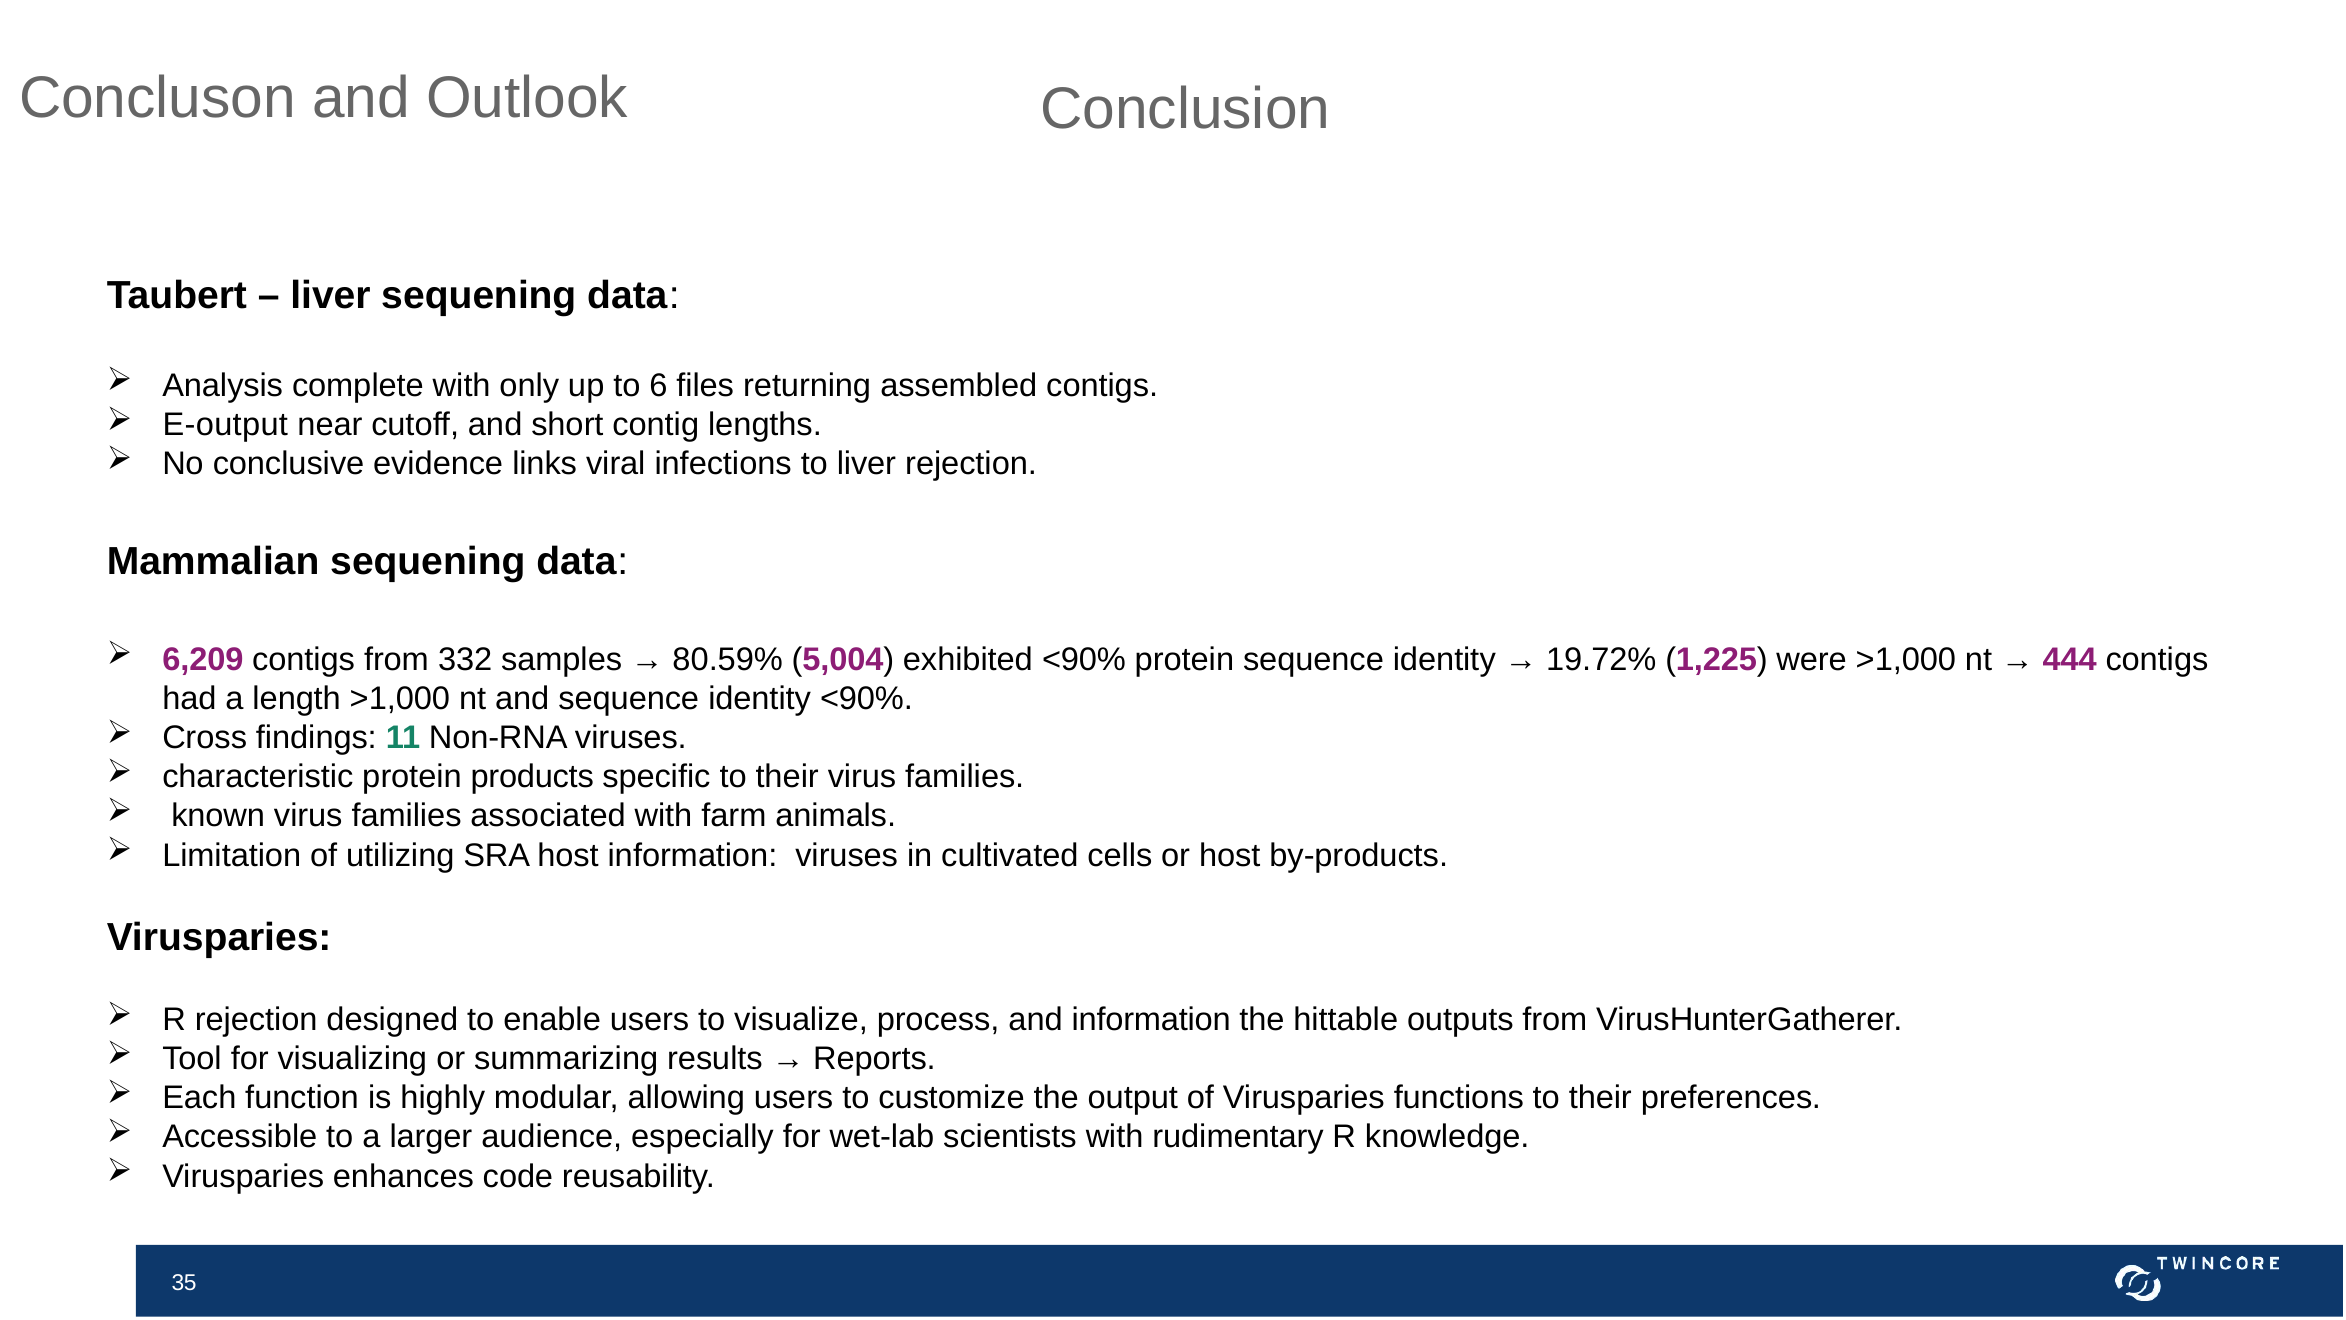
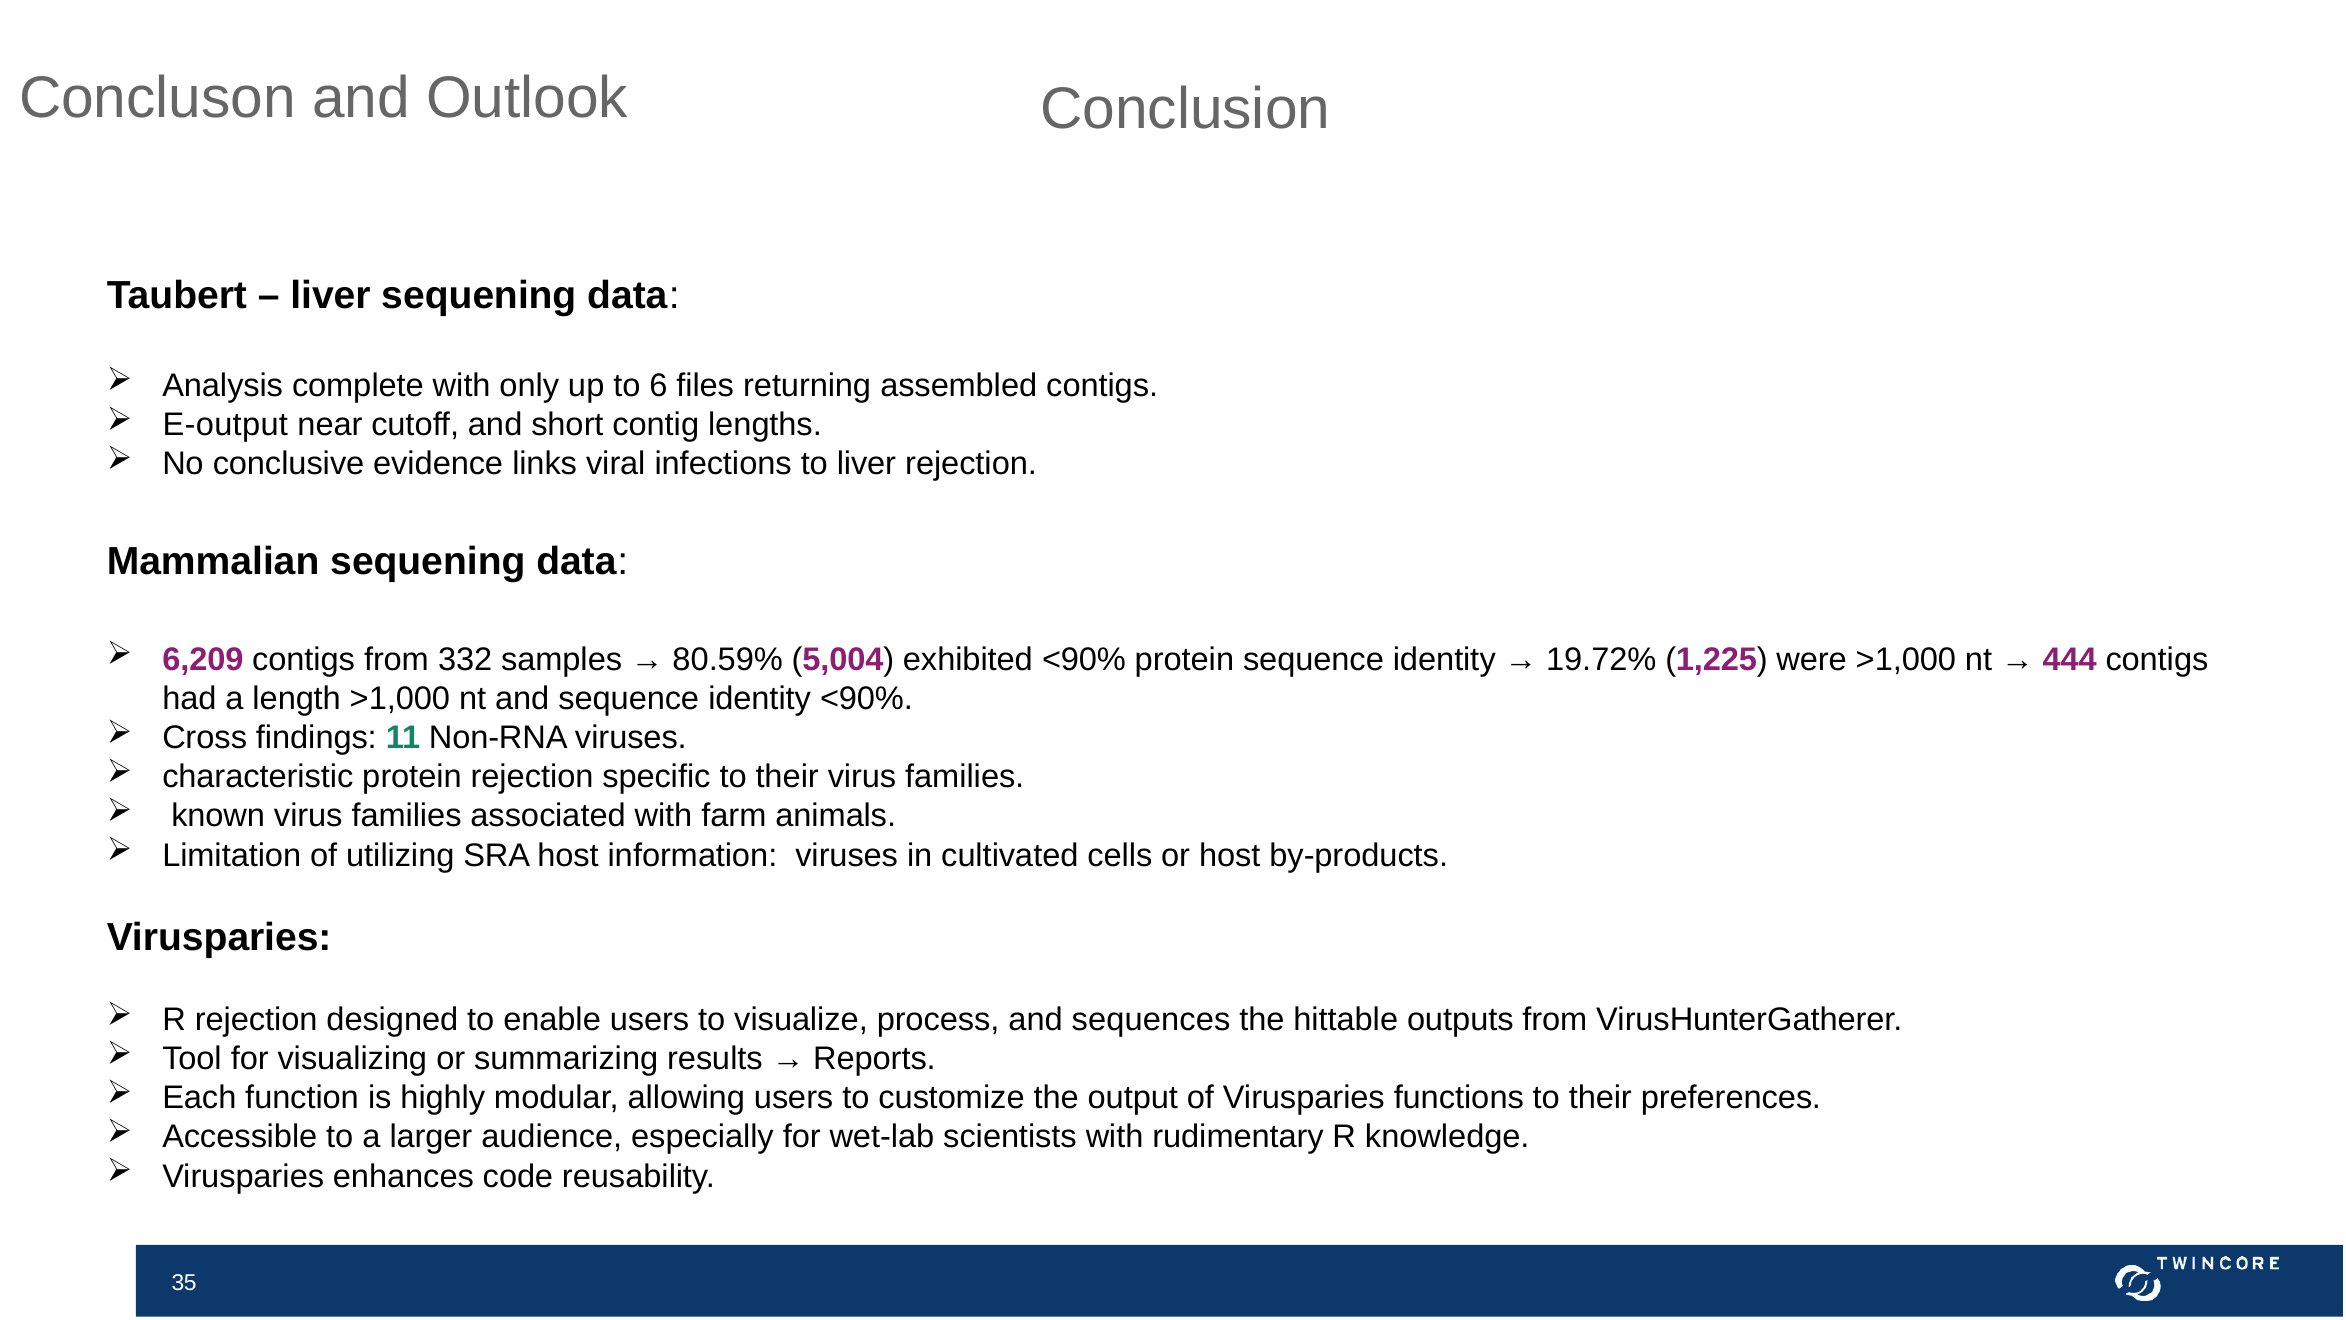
protein products: products -> rejection
and information: information -> sequences
